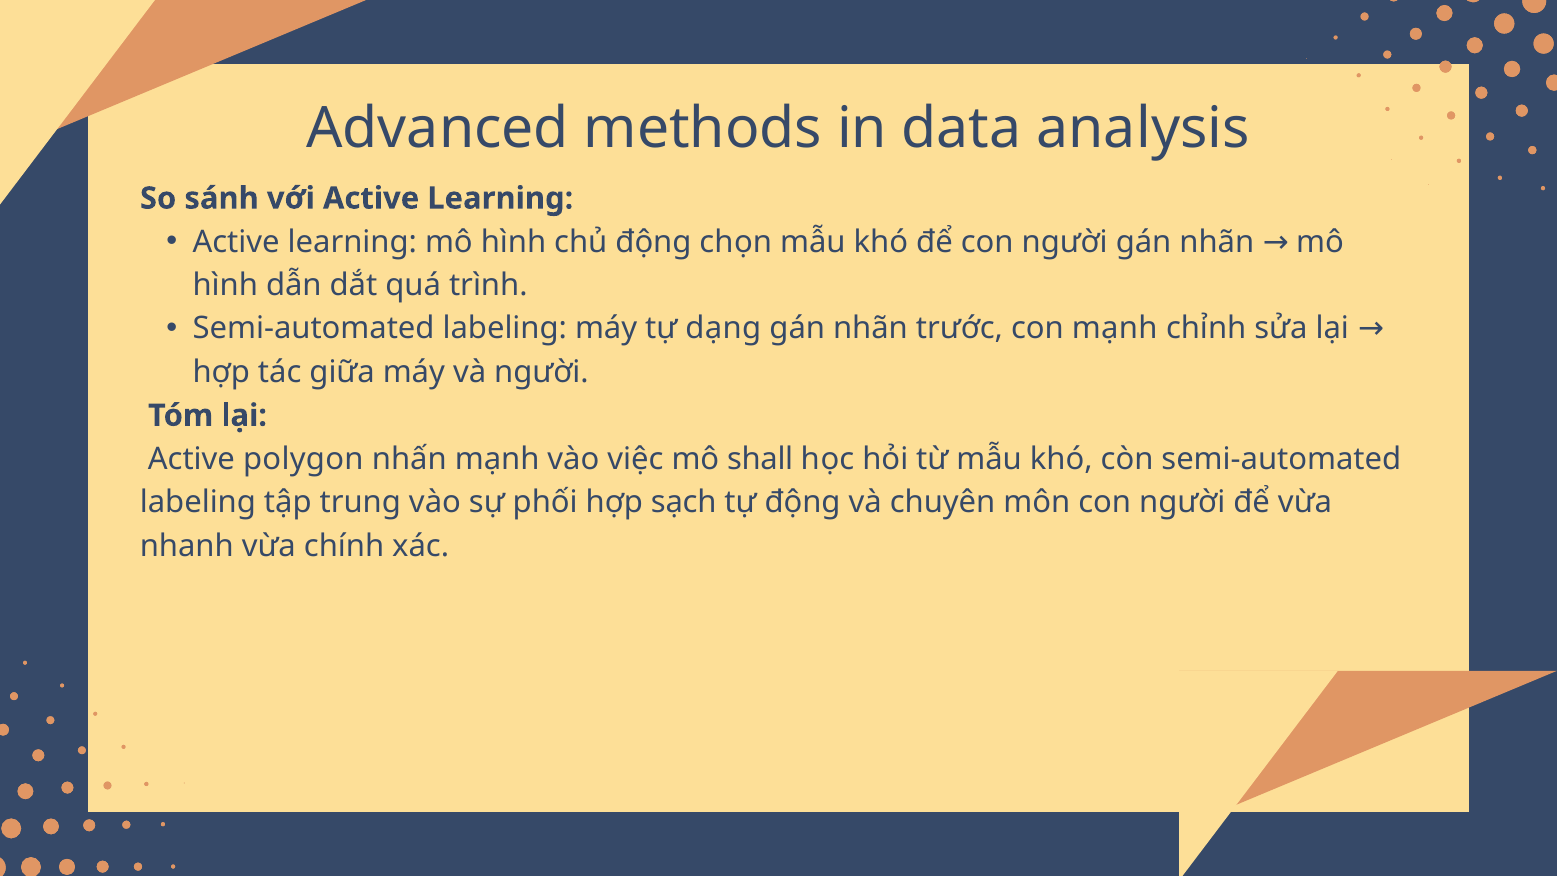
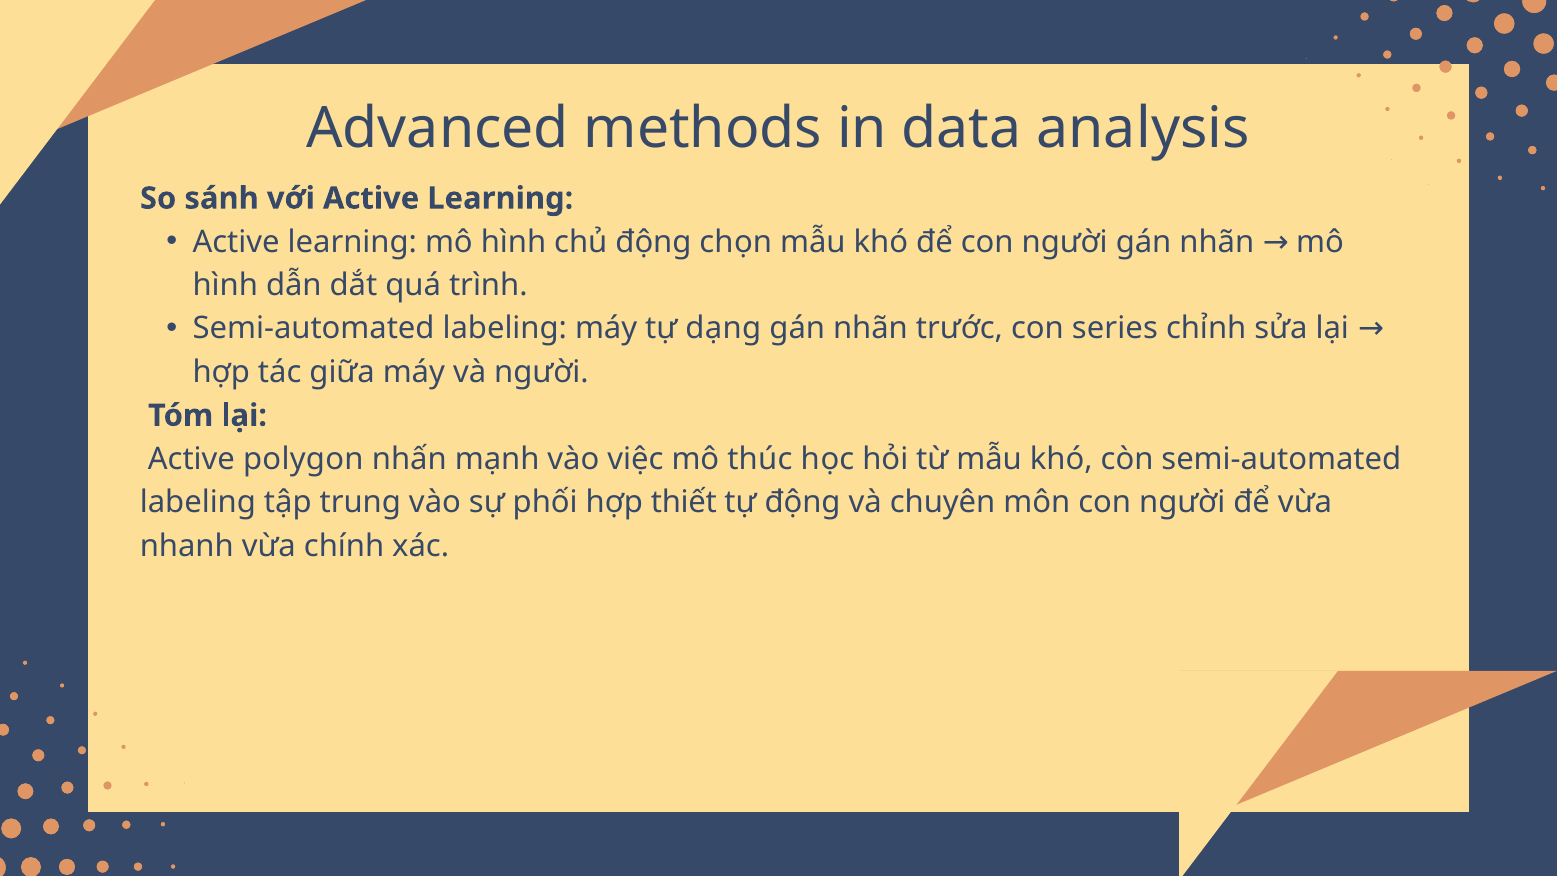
con mạnh: mạnh -> series
shall: shall -> thúc
sạch: sạch -> thiết
